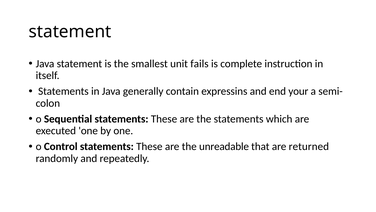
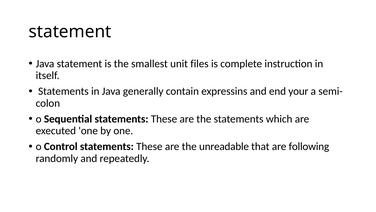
fails: fails -> files
returned: returned -> following
